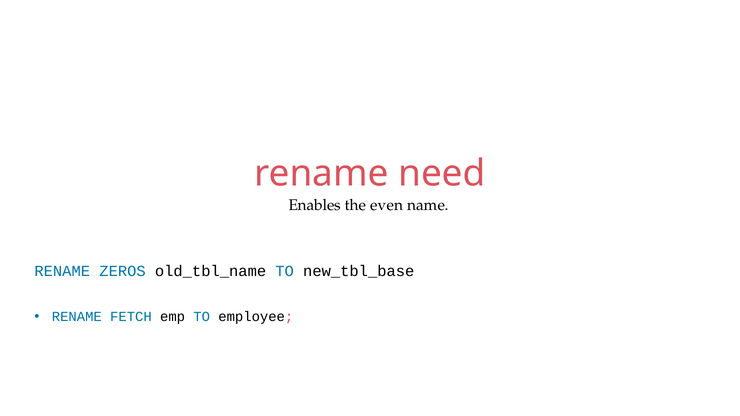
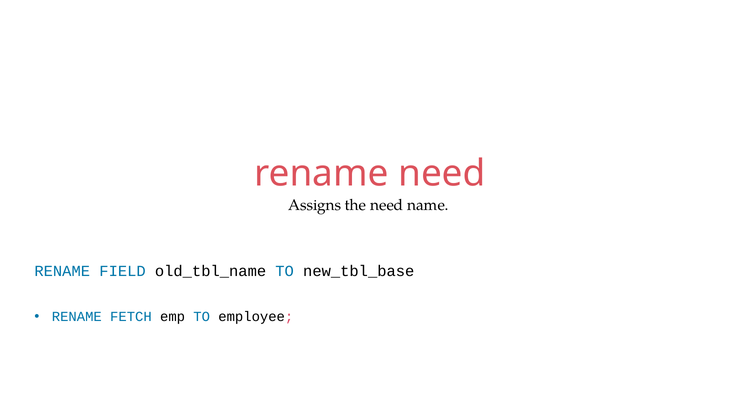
Enables: Enables -> Assigns
the even: even -> need
ZEROS: ZEROS -> FIELD
